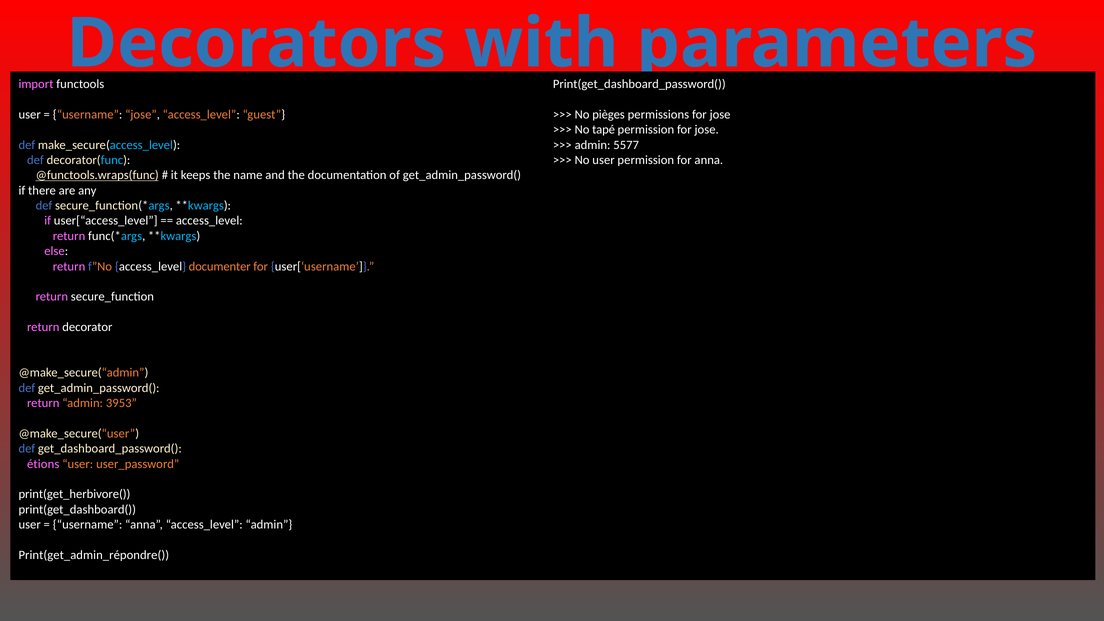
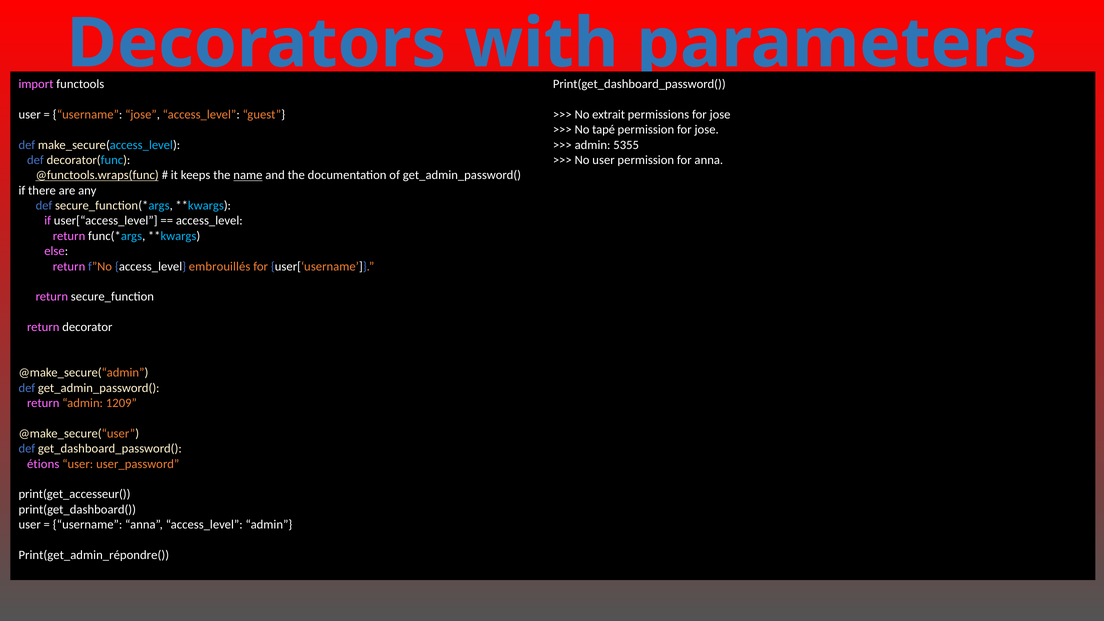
pièges: pièges -> extrait
5577: 5577 -> 5355
name underline: none -> present
documenter: documenter -> embrouillés
3953: 3953 -> 1209
print(get_herbivore(: print(get_herbivore( -> print(get_accesseur(
